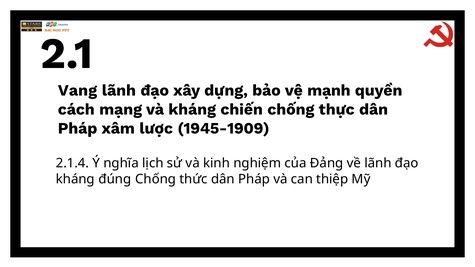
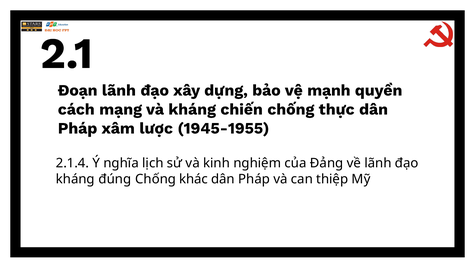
Vang: Vang -> Đoạn
1945-1909: 1945-1909 -> 1945-1955
thức: thức -> khác
